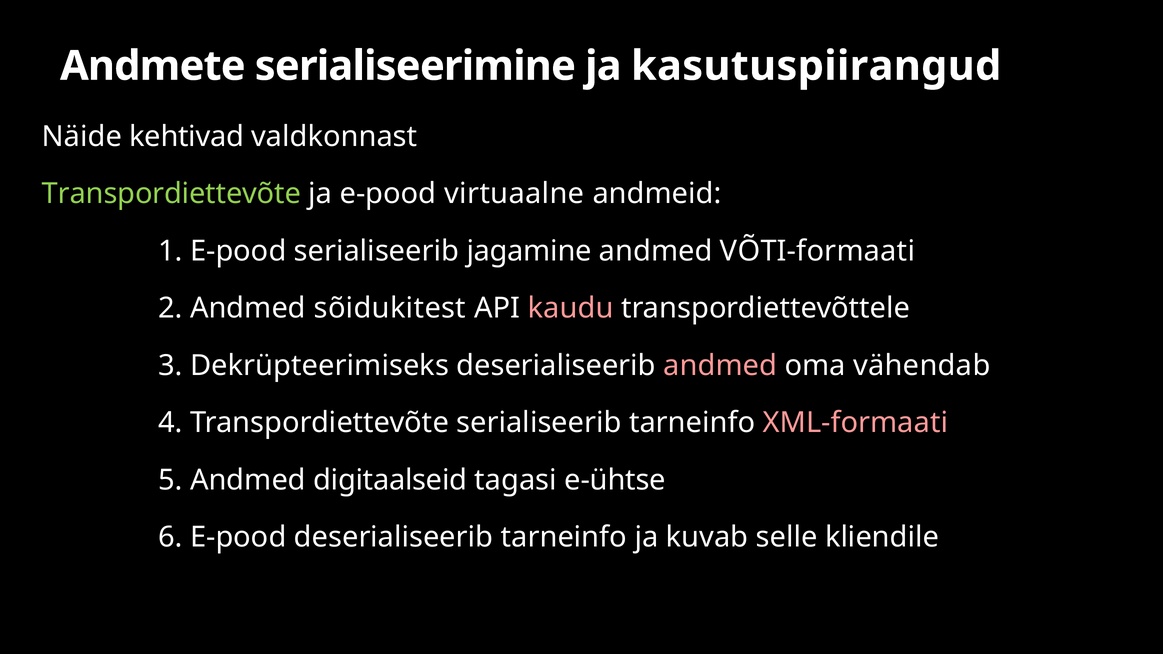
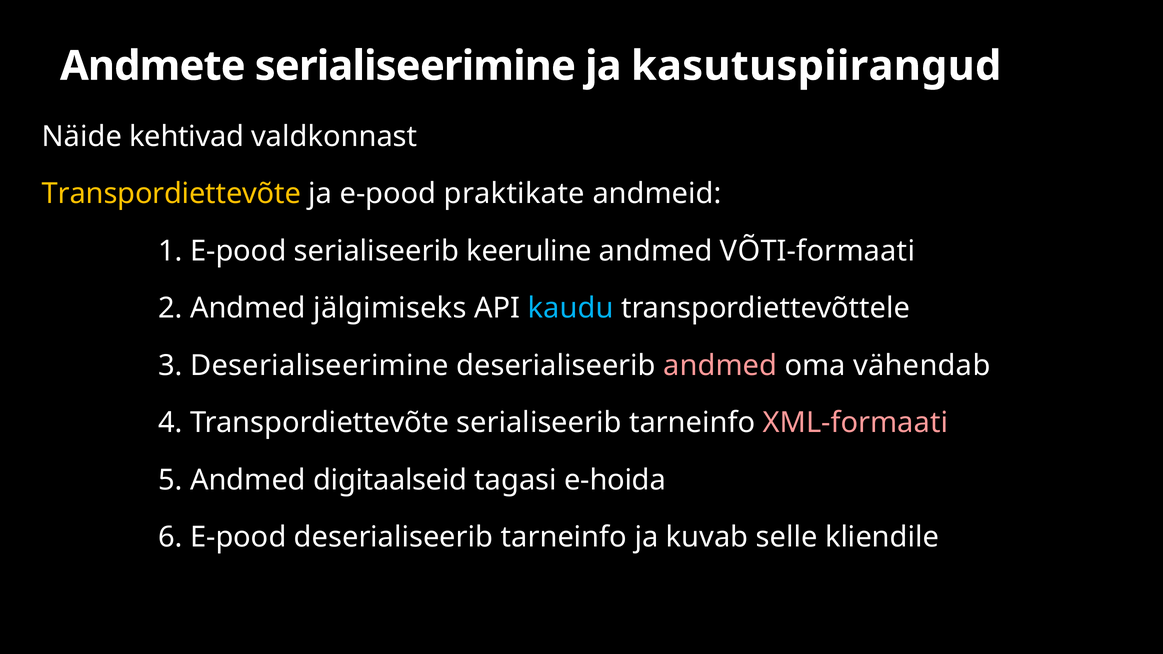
Transpordiettevõte at (171, 194) colour: light green -> yellow
virtuaalne: virtuaalne -> praktikate
jagamine: jagamine -> keeruline
sõidukitest: sõidukitest -> jälgimiseks
kaudu colour: pink -> light blue
Dekrüpteerimiseks: Dekrüpteerimiseks -> Deserialiseerimine
e-ühtse: e-ühtse -> e-hoida
